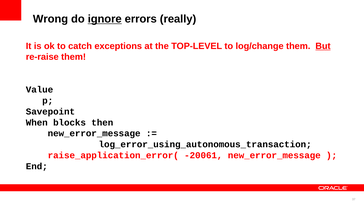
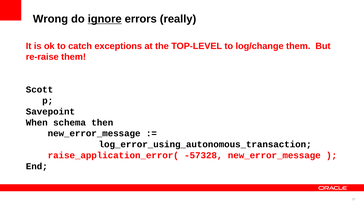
But underline: present -> none
Value: Value -> Scott
blocks: blocks -> schema
-20061: -20061 -> -57328
